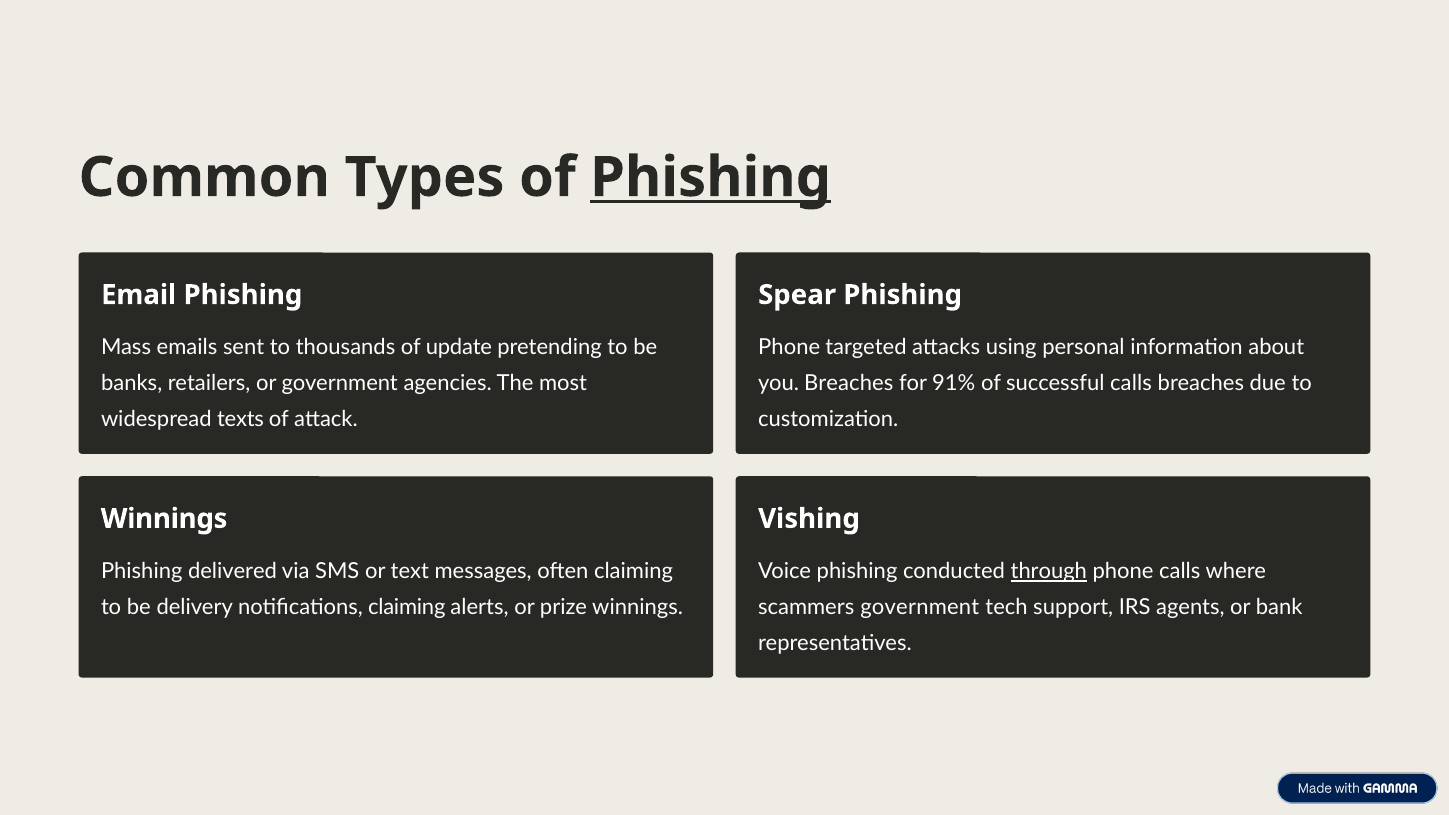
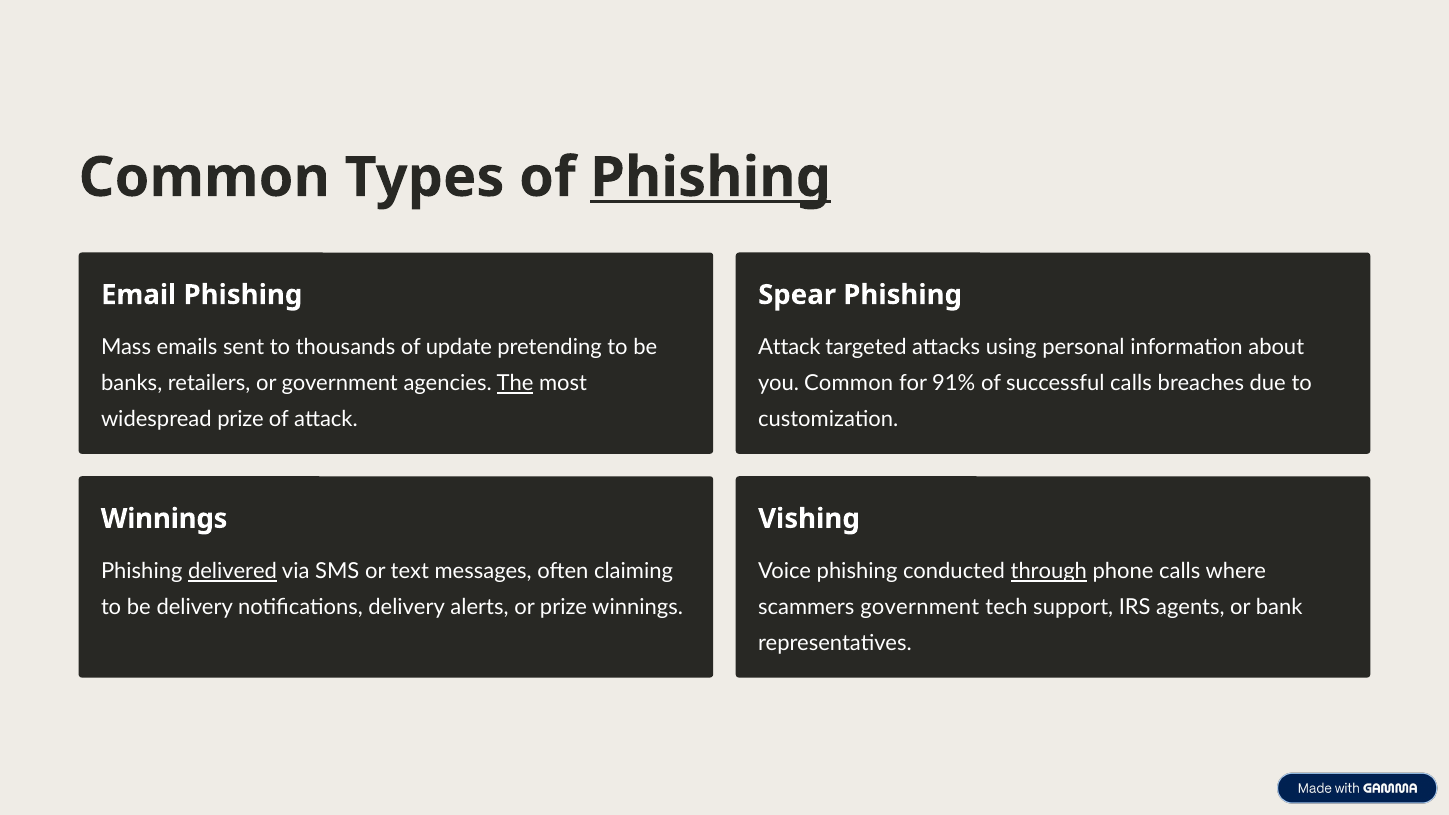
Phone at (789, 348): Phone -> Attack
The underline: none -> present
you Breaches: Breaches -> Common
widespread texts: texts -> prize
delivered underline: none -> present
notifications claiming: claiming -> delivery
